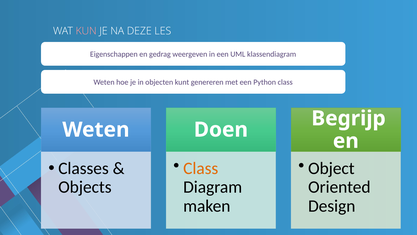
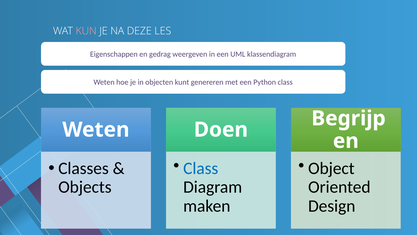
Class at (201, 168) colour: orange -> blue
